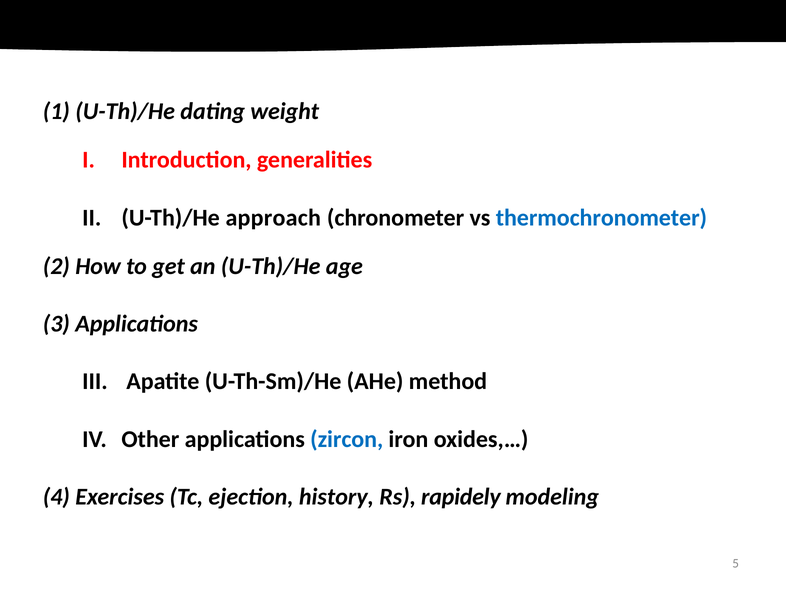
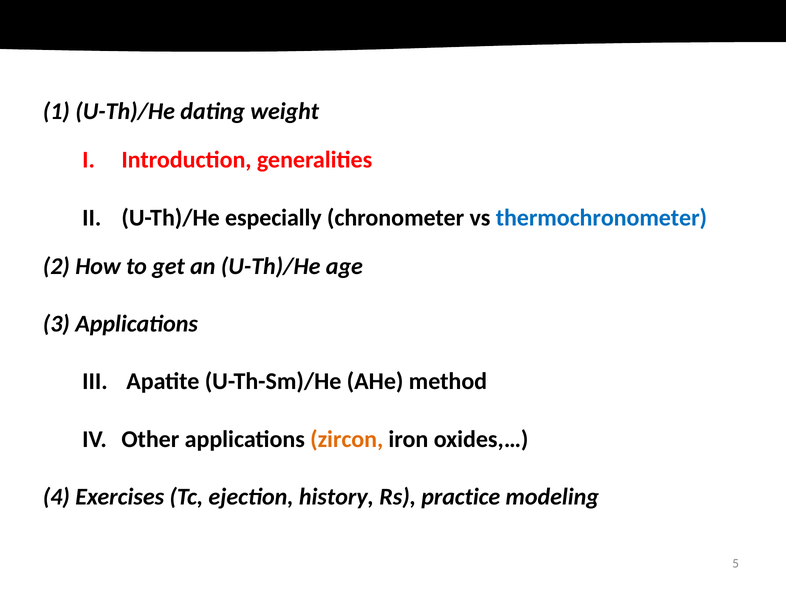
approach: approach -> especially
zircon colour: blue -> orange
rapidely: rapidely -> practice
